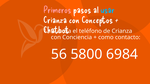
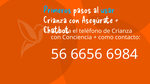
Primeros colour: pink -> light blue
Conceptos: Conceptos -> Asegúrate
5800: 5800 -> 6656
